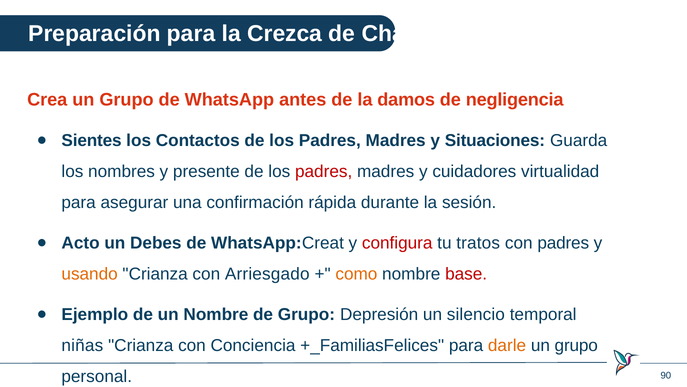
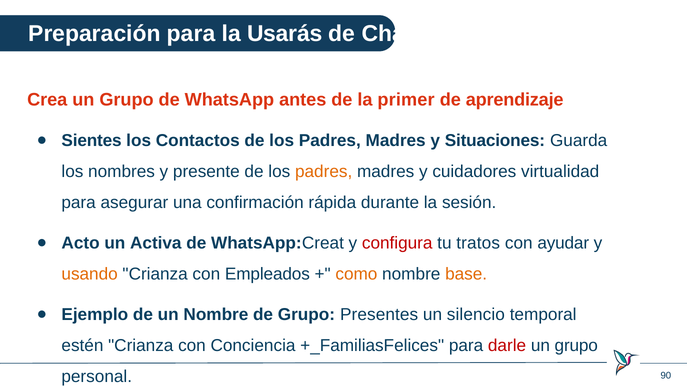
Crezca: Crezca -> Usarás
damos: damos -> primer
negligencia: negligencia -> aprendizaje
padres at (324, 171) colour: red -> orange
Debes: Debes -> Activa
con padres: padres -> ayudar
Arriesgado: Arriesgado -> Empleados
base colour: red -> orange
Depresión: Depresión -> Presentes
niñas: niñas -> estén
darle colour: orange -> red
